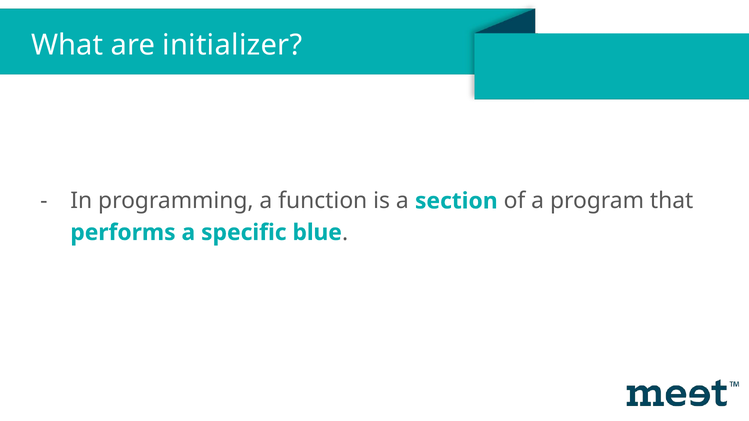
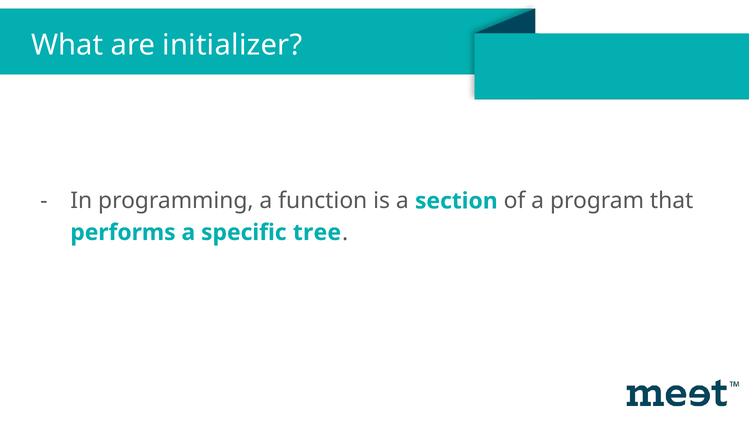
blue: blue -> tree
